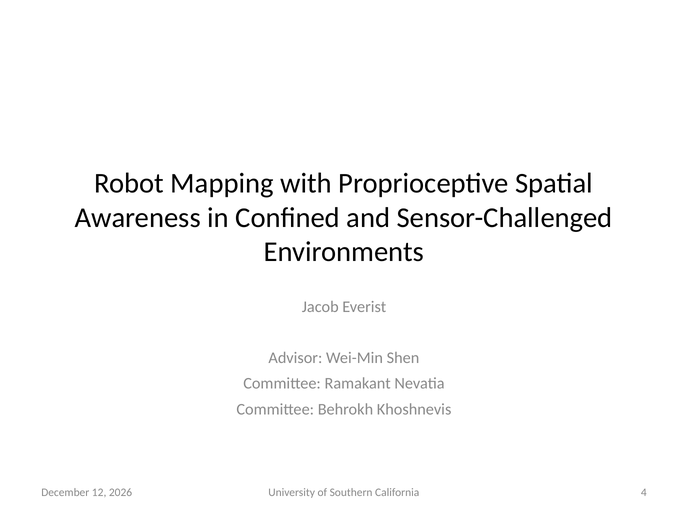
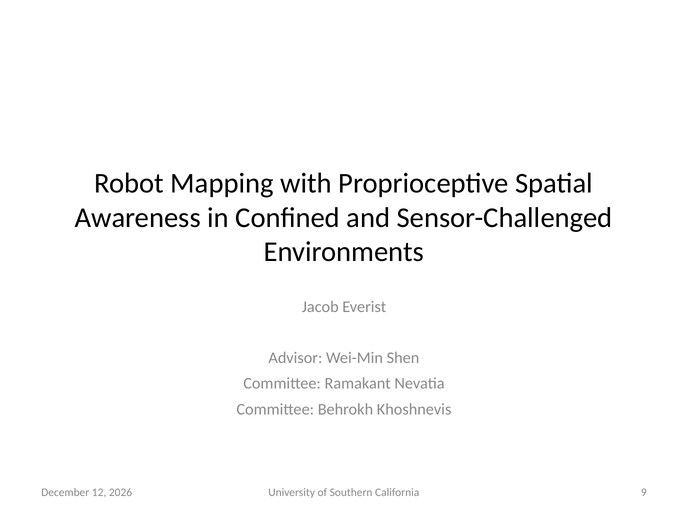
4: 4 -> 9
